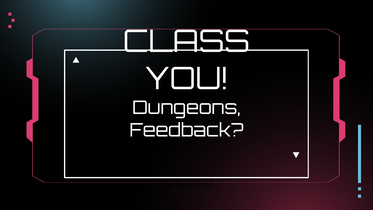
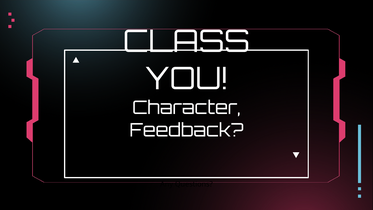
Dungeons: Dungeons -> Character
